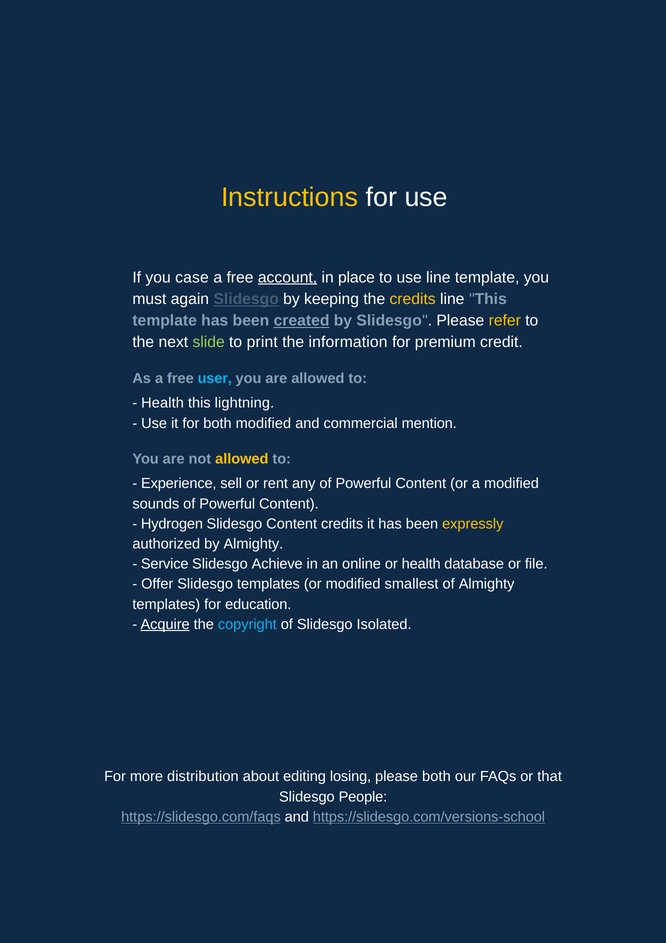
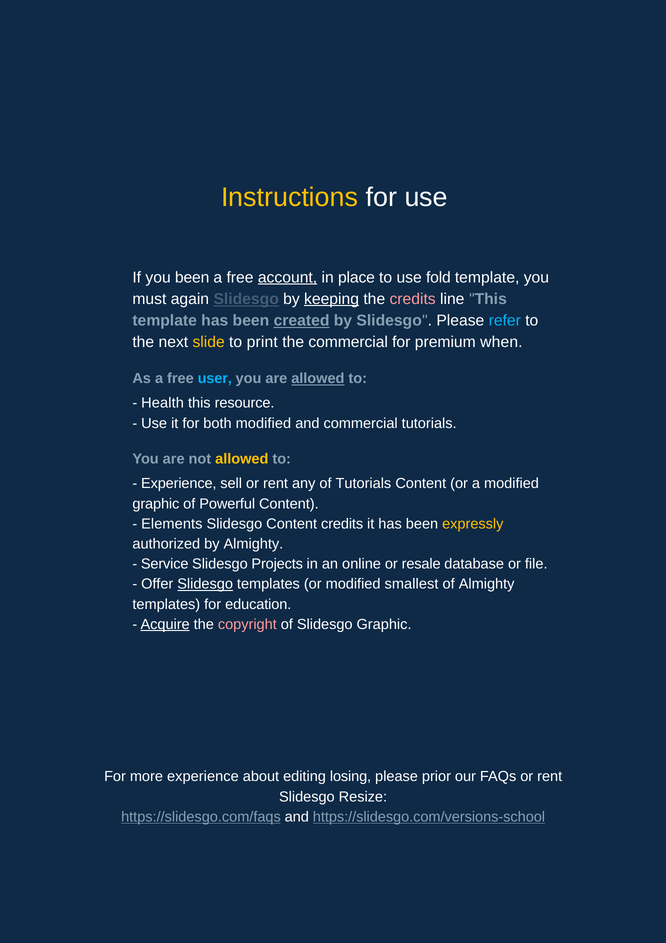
you case: case -> been
use line: line -> fold
keeping underline: none -> present
credits at (413, 299) colour: yellow -> pink
refer colour: yellow -> light blue
slide colour: light green -> yellow
the information: information -> commercial
credit: credit -> when
allowed at (318, 378) underline: none -> present
lightning: lightning -> resource
commercial mention: mention -> tutorials
any of Powerful: Powerful -> Tutorials
sounds at (156, 503): sounds -> graphic
Hydrogen: Hydrogen -> Elements
Achieve: Achieve -> Projects
or health: health -> resale
Slidesgo at (205, 583) underline: none -> present
copyright colour: light blue -> pink
Slidesgo Isolated: Isolated -> Graphic
more distribution: distribution -> experience
please both: both -> prior
FAQs or that: that -> rent
People: People -> Resize
